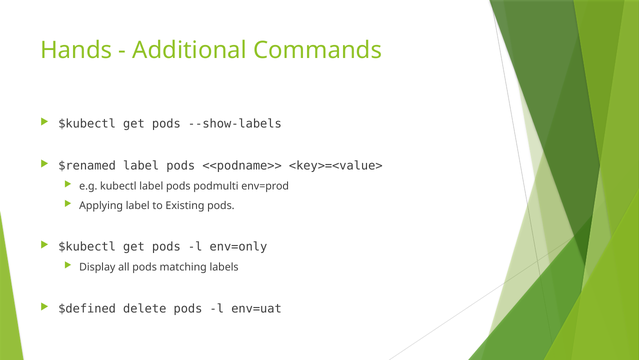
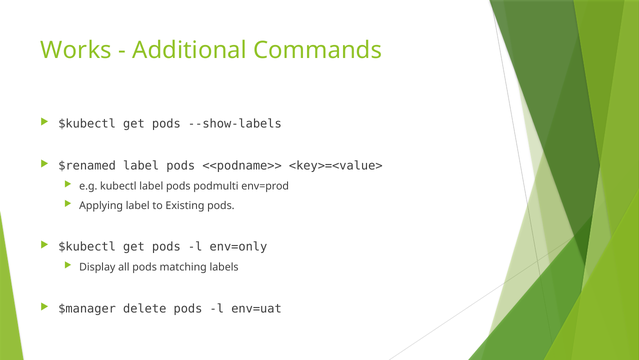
Hands: Hands -> Works
$defined: $defined -> $manager
